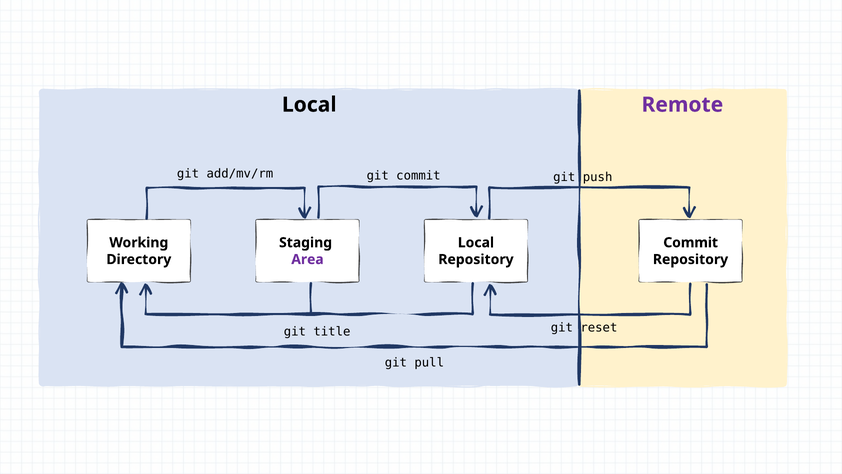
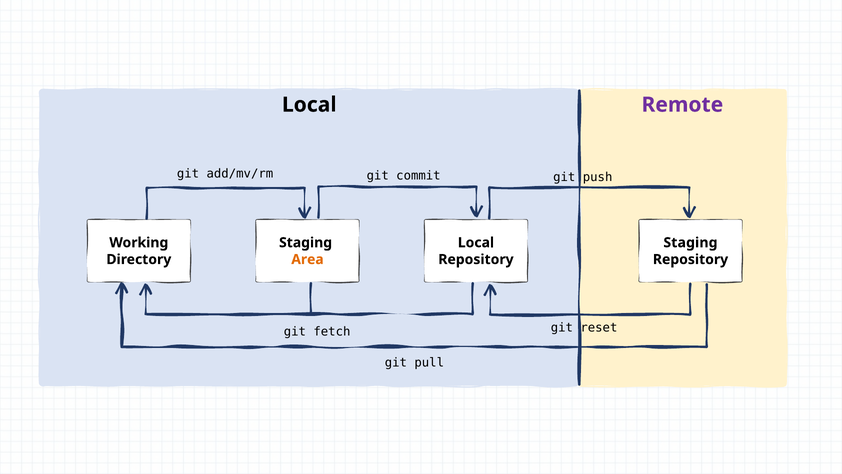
Commit at (691, 242): Commit -> Staging
Area colour: purple -> orange
title: title -> fetch
